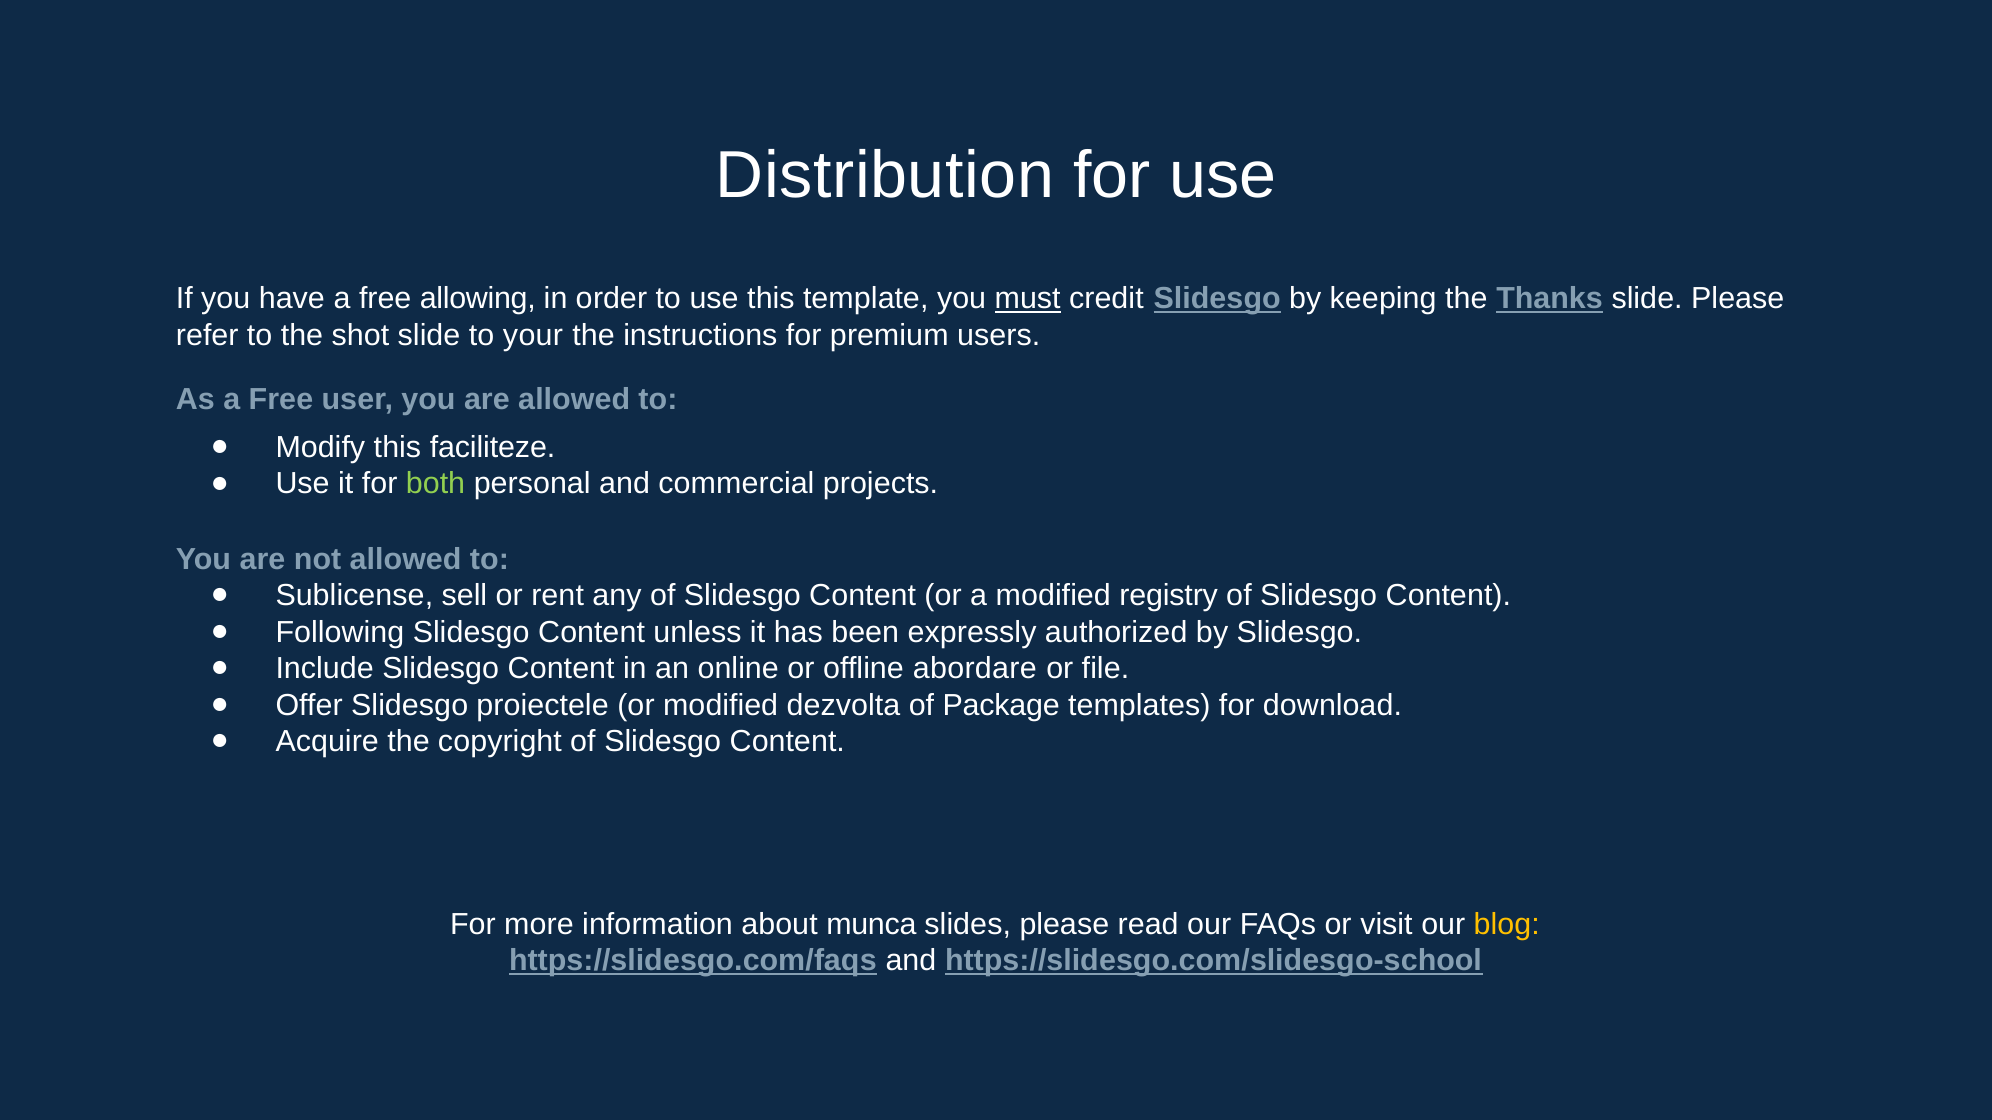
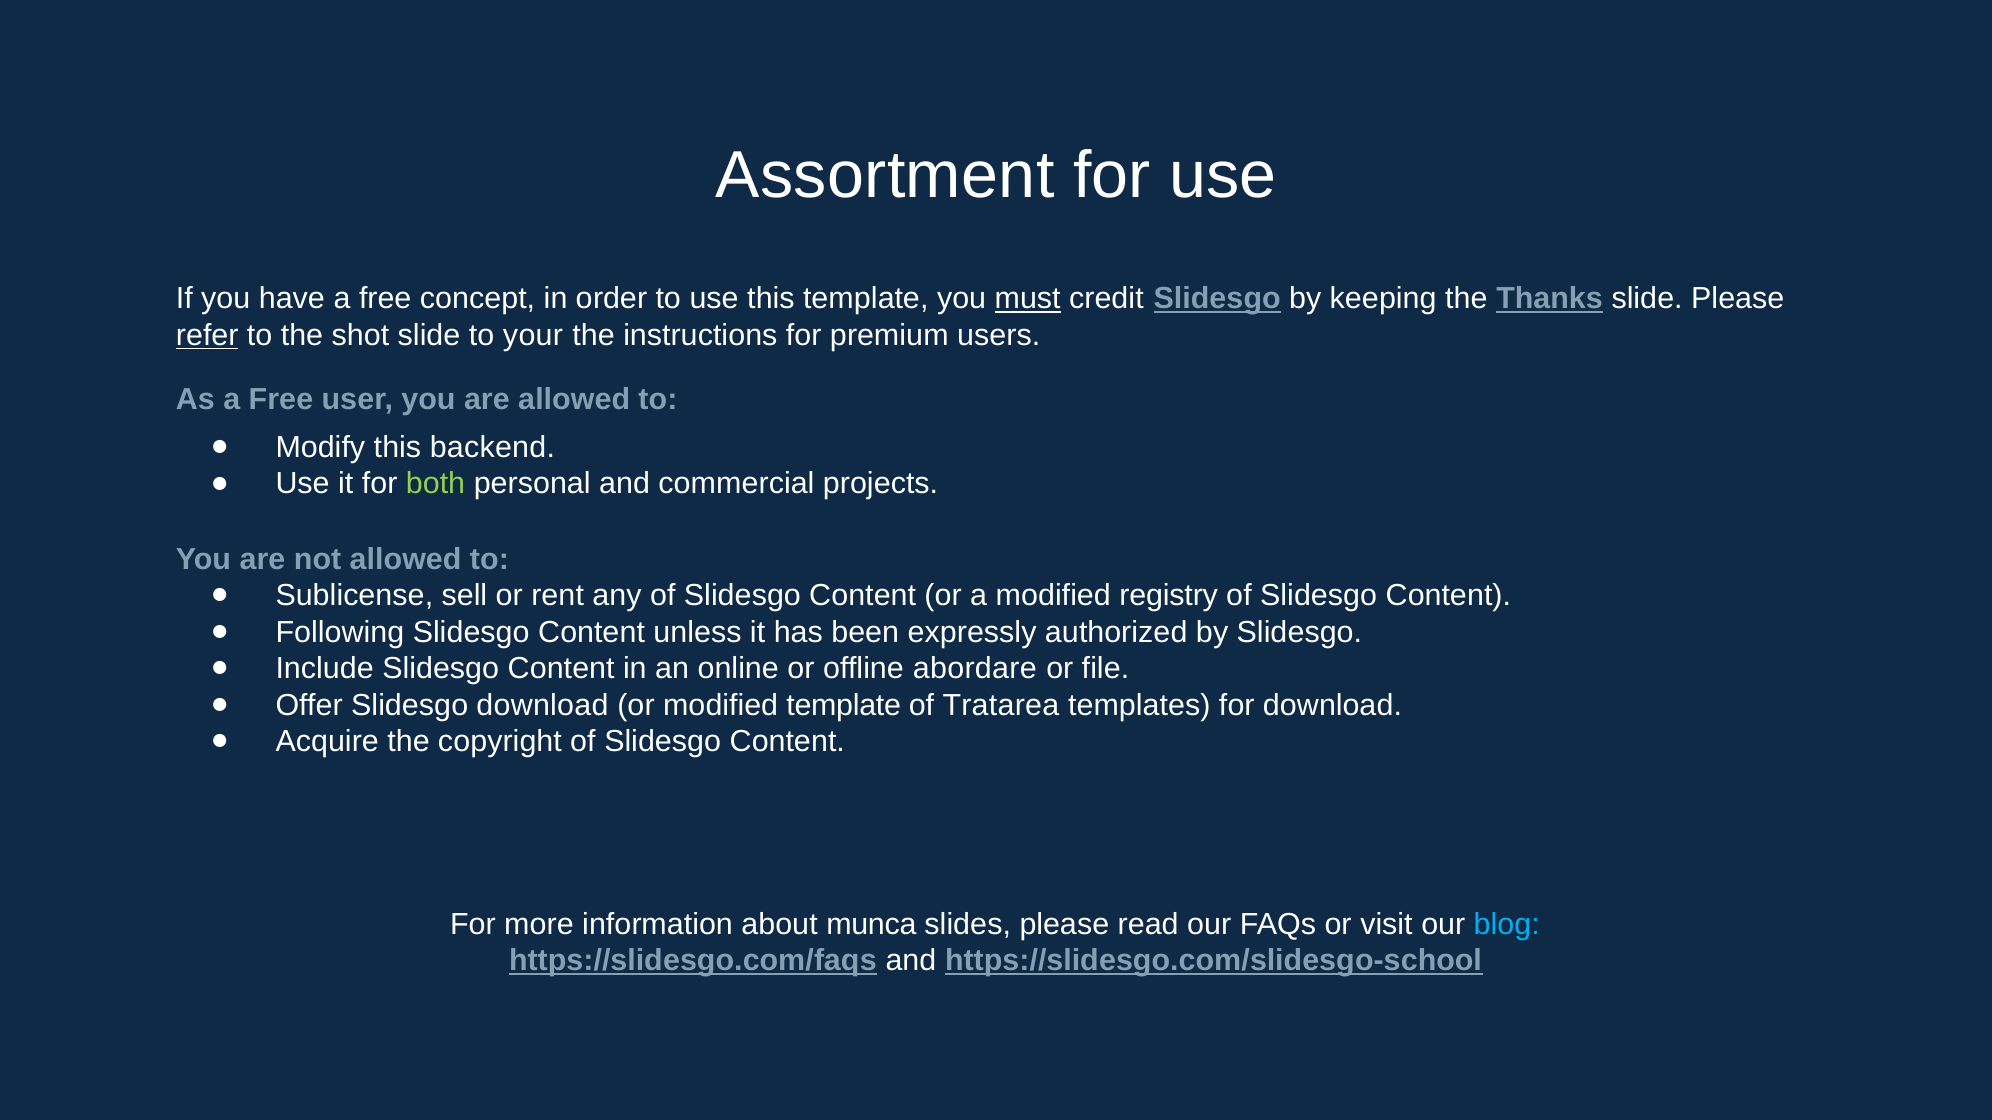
Distribution: Distribution -> Assortment
allowing: allowing -> concept
refer underline: none -> present
faciliteze: faciliteze -> backend
Slidesgo proiectele: proiectele -> download
modified dezvolta: dezvolta -> template
Package: Package -> Tratarea
blog colour: yellow -> light blue
